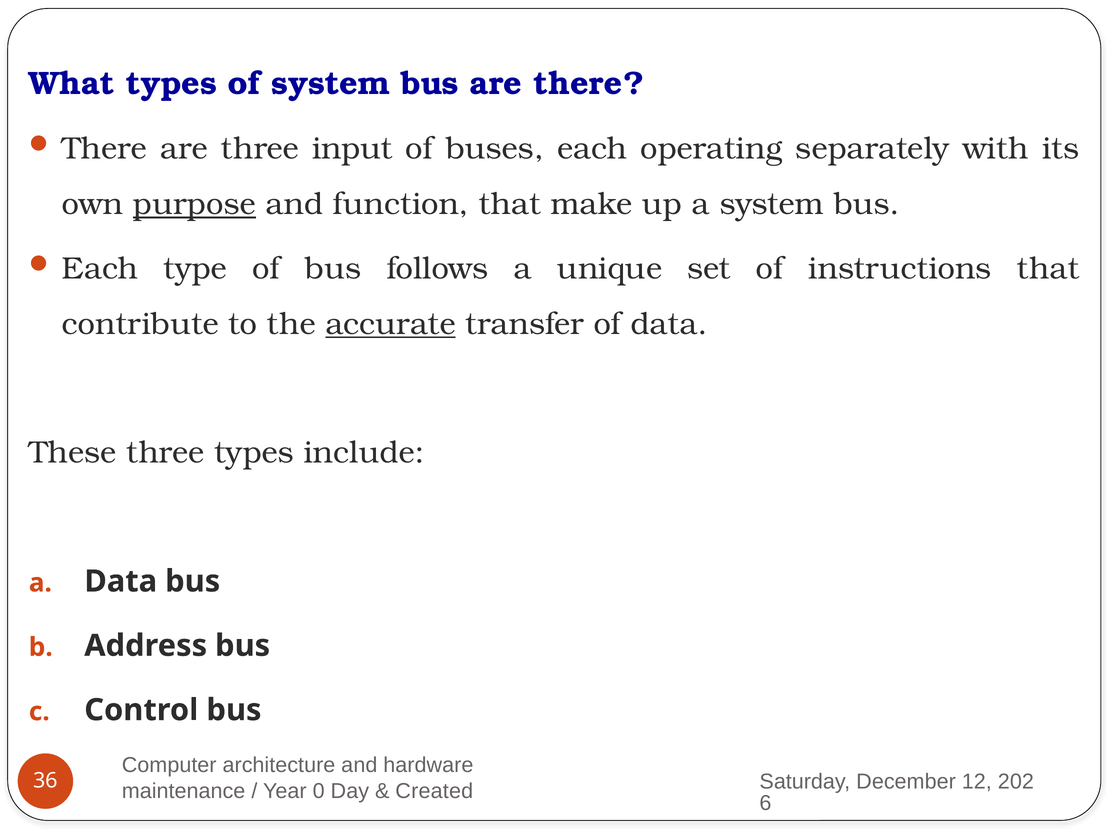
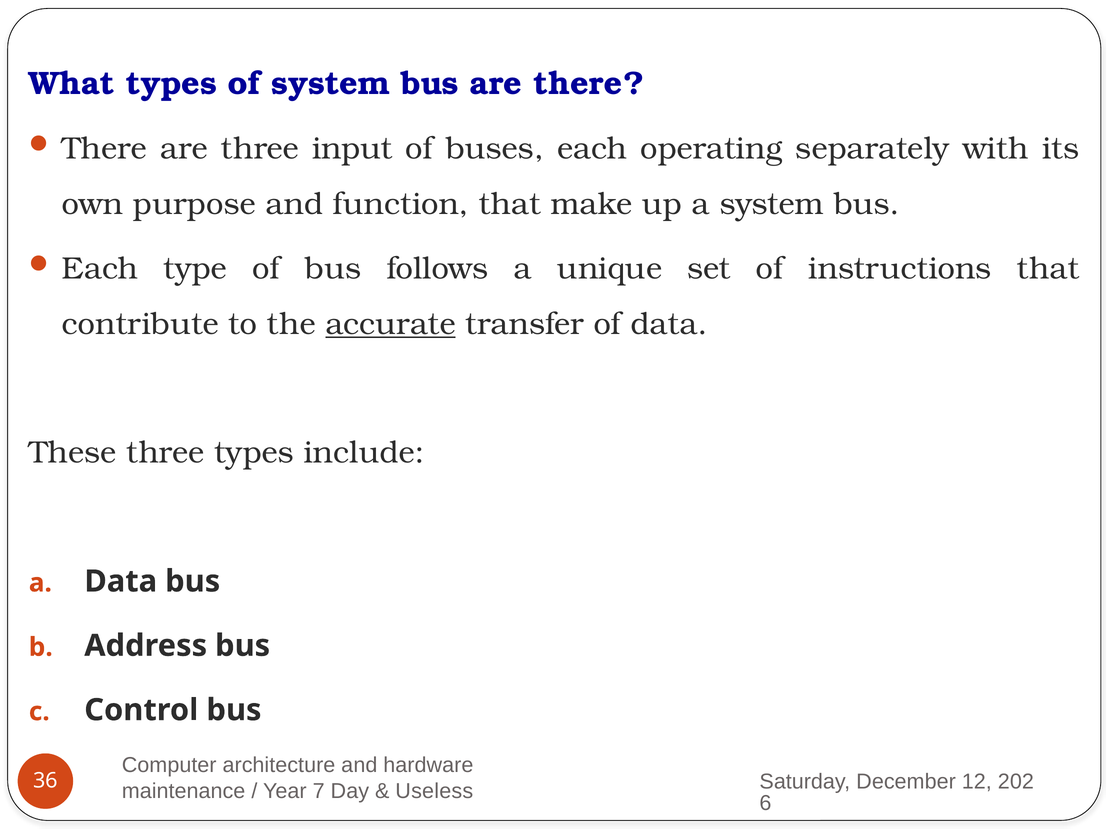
purpose underline: present -> none
0: 0 -> 7
Created: Created -> Useless
